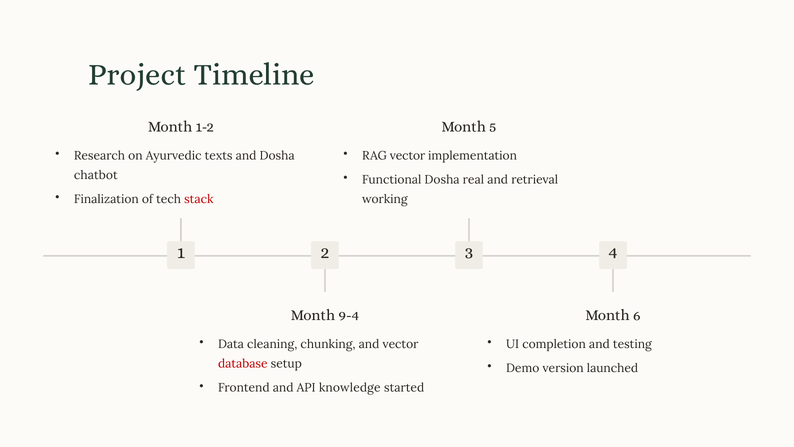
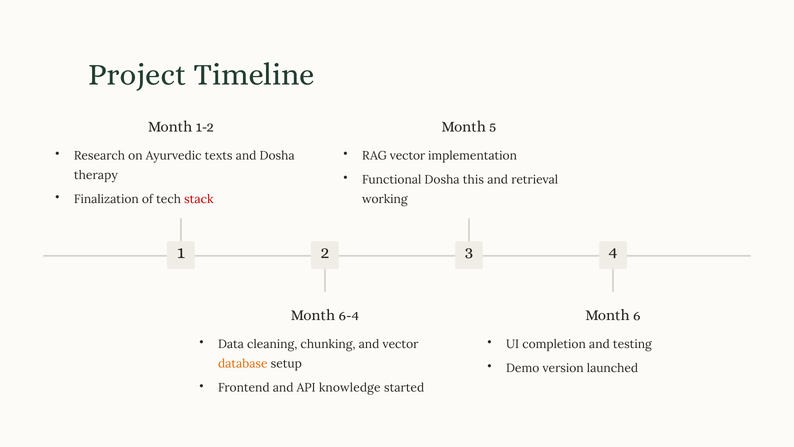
chatbot: chatbot -> therapy
real: real -> this
9-4: 9-4 -> 6-4
database colour: red -> orange
